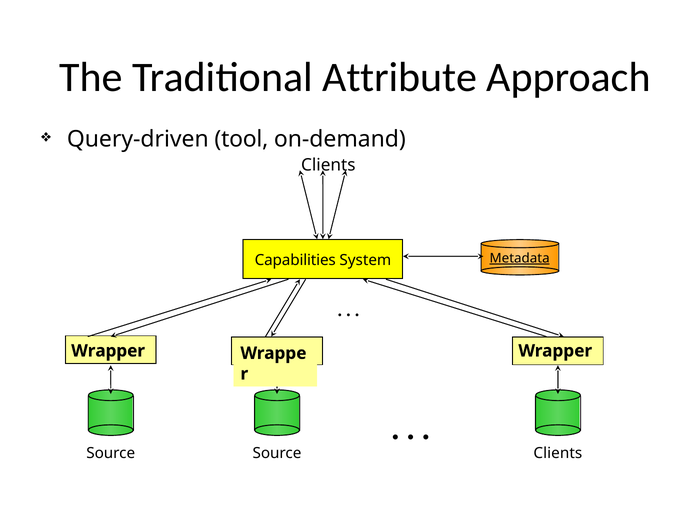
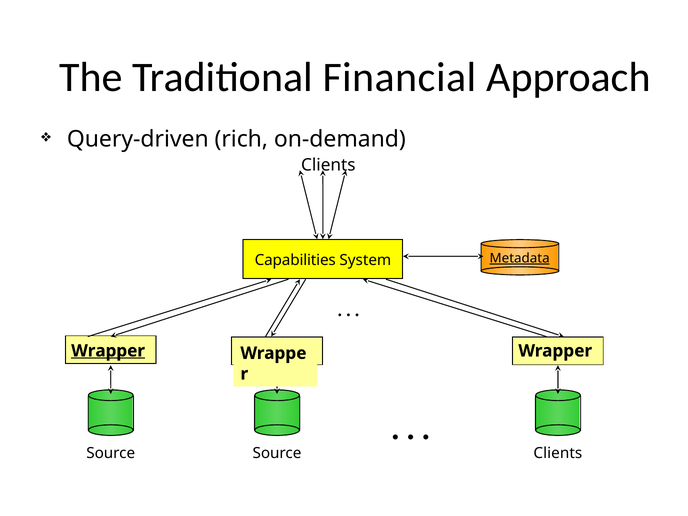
Attribute: Attribute -> Financial
tool: tool -> rich
Wrapper at (108, 351) underline: none -> present
